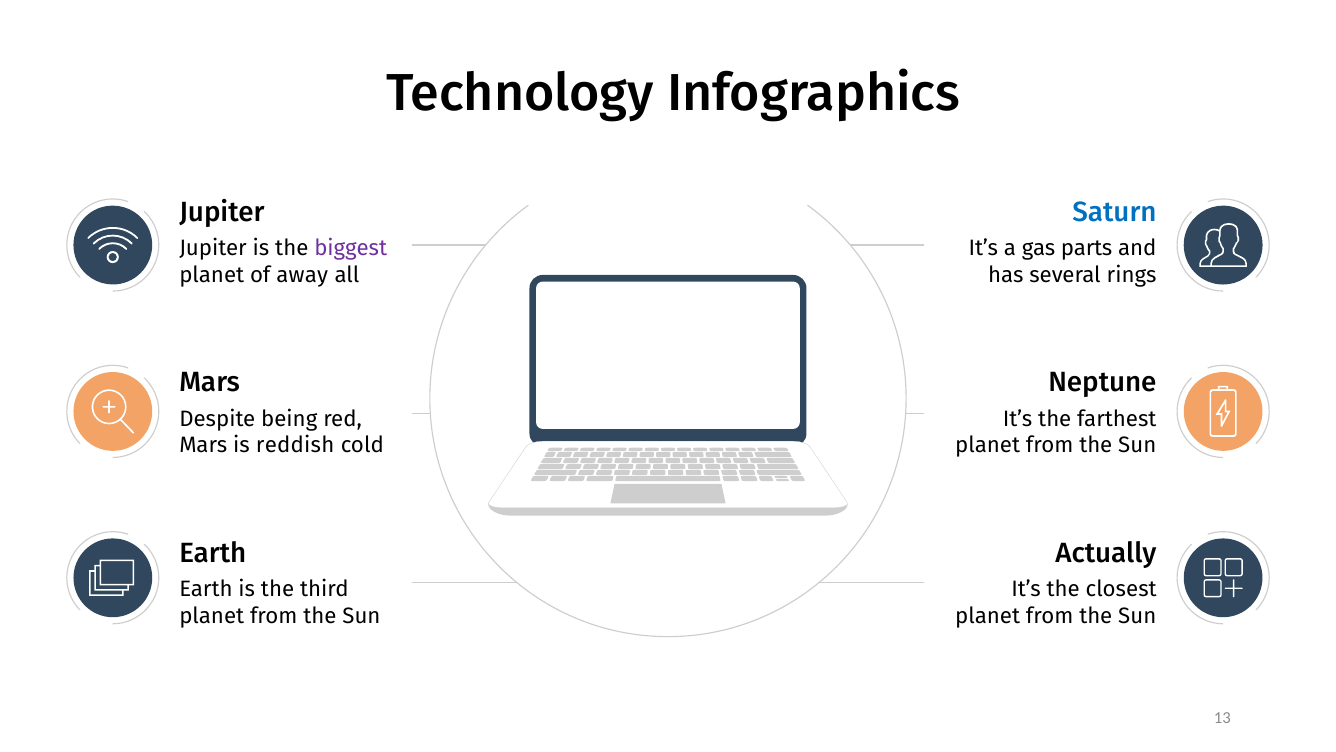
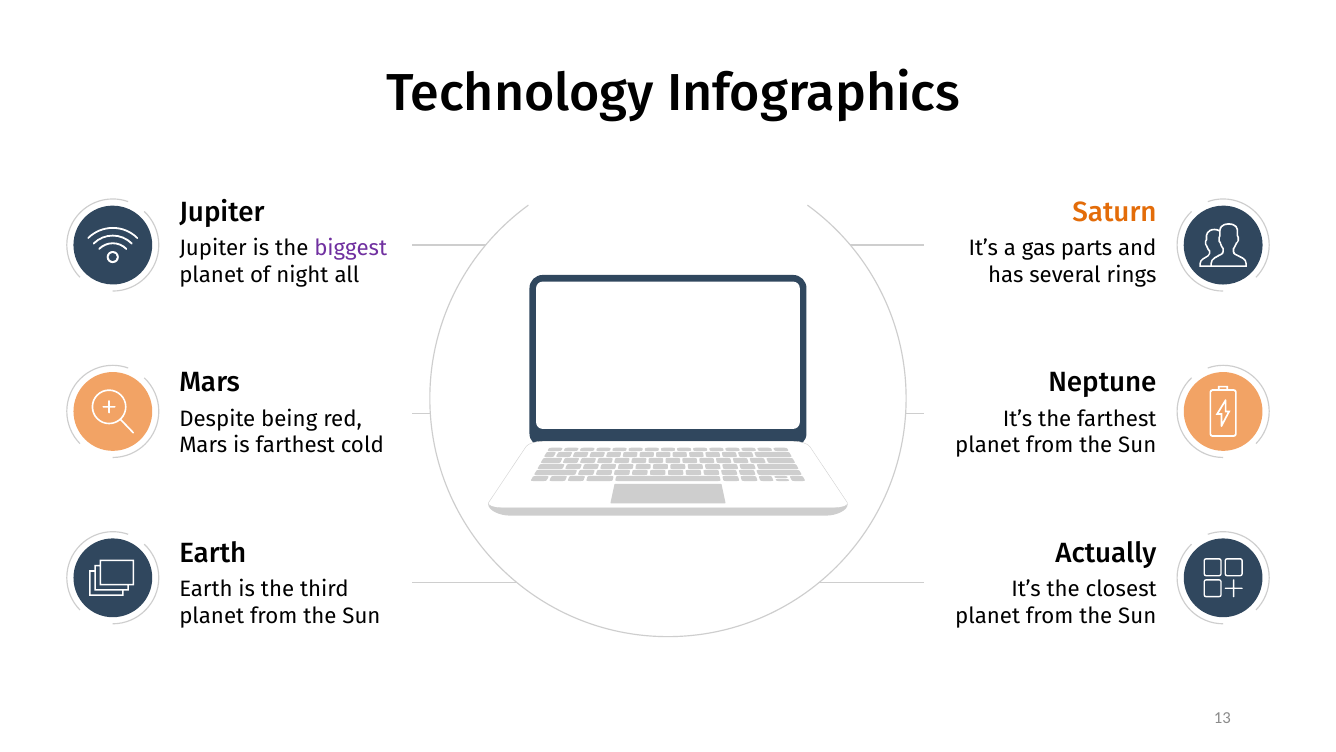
Saturn colour: blue -> orange
away: away -> night
is reddish: reddish -> farthest
